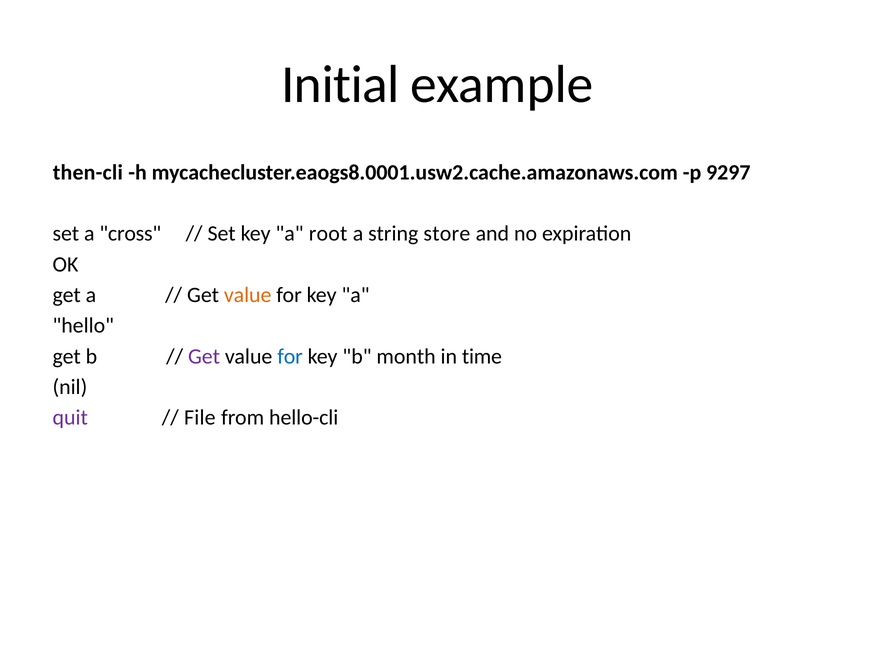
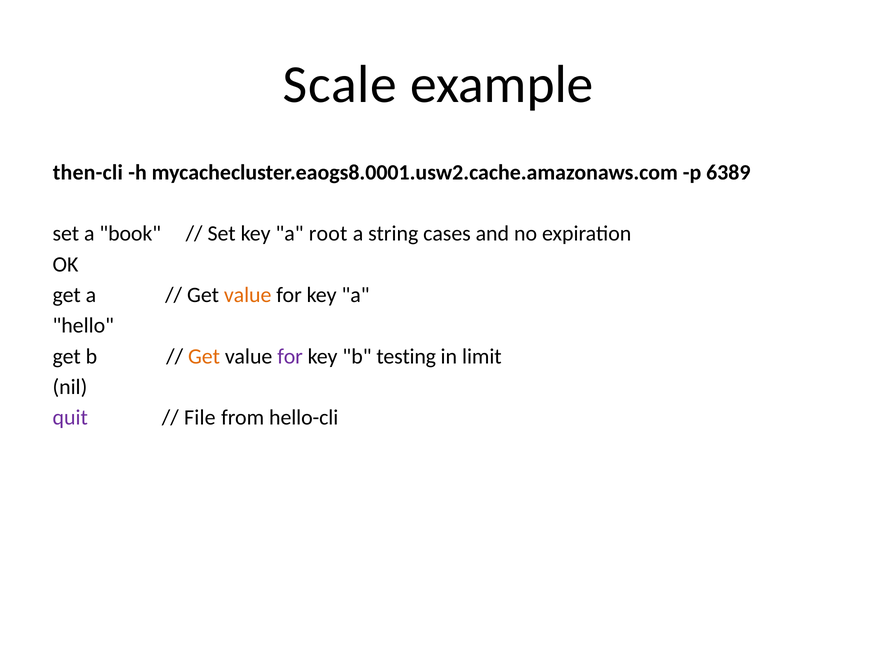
Initial: Initial -> Scale
9297: 9297 -> 6389
cross: cross -> book
store: store -> cases
Get at (204, 356) colour: purple -> orange
for at (290, 356) colour: blue -> purple
month: month -> testing
time: time -> limit
